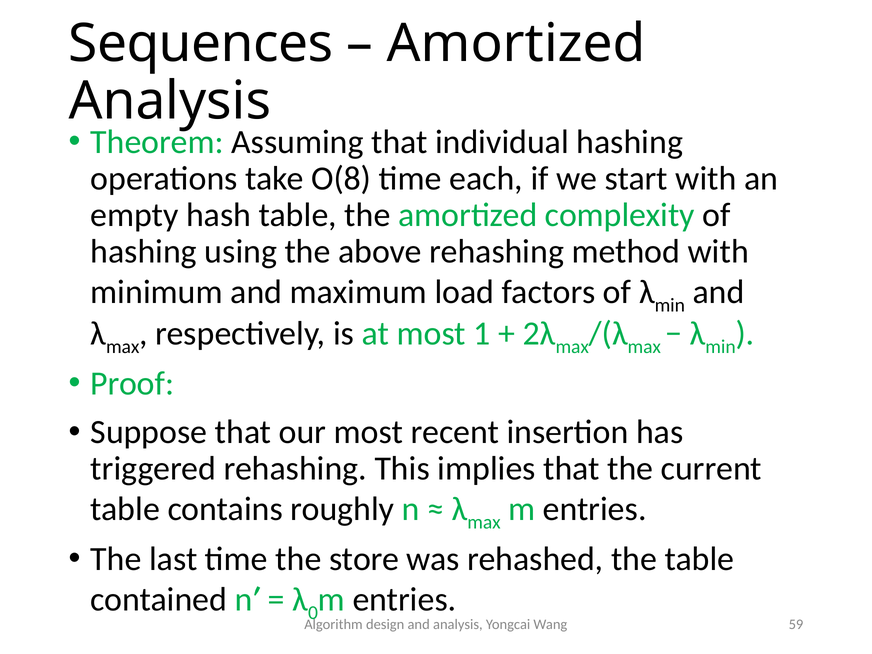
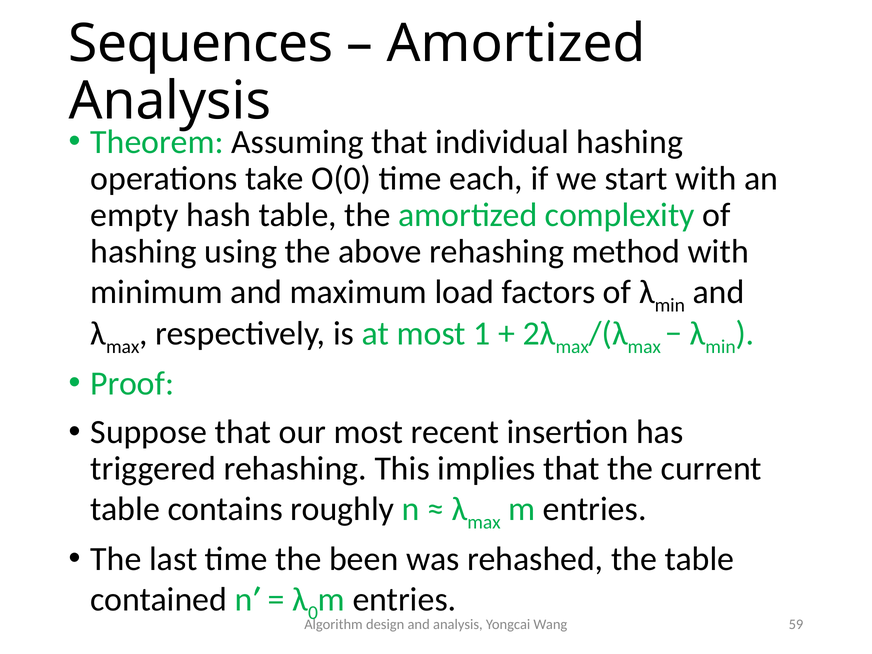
O(8: O(8 -> O(0
store: store -> been
